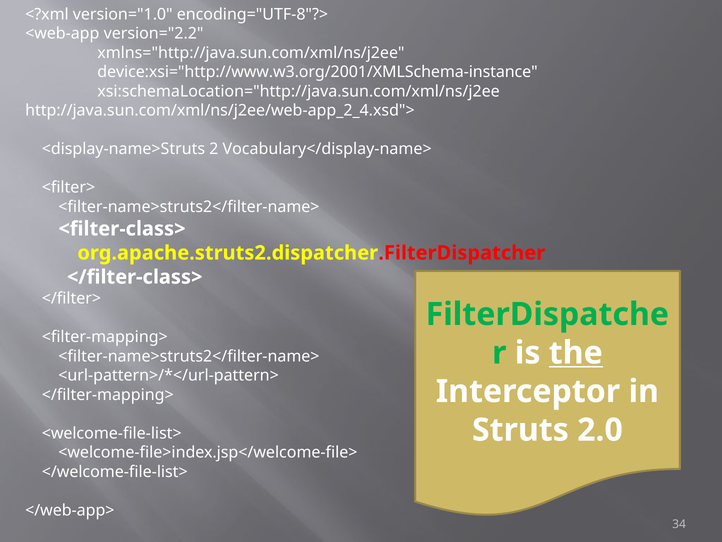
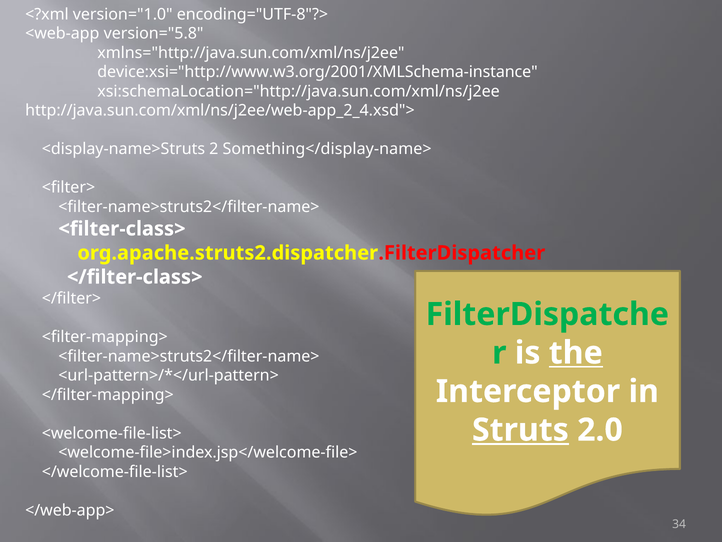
version="2.2: version="2.2 -> version="5.8
Vocabulary</display-name>: Vocabulary</display-name> -> Something</display-name>
Struts underline: none -> present
